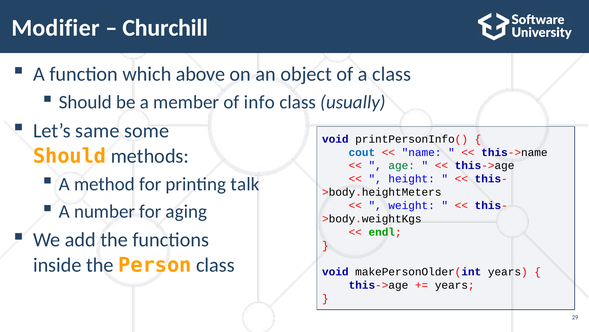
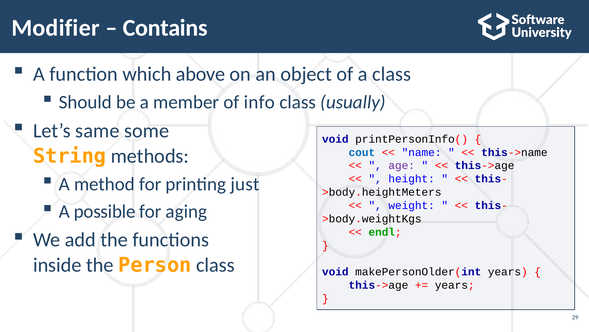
Churchill: Churchill -> Contains
Should at (70, 156): Should -> String
age colour: green -> purple
talk: talk -> just
number: number -> possible
